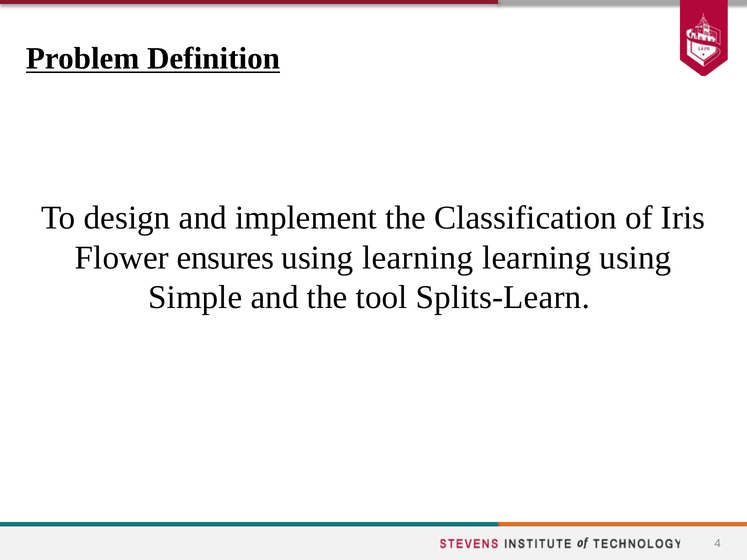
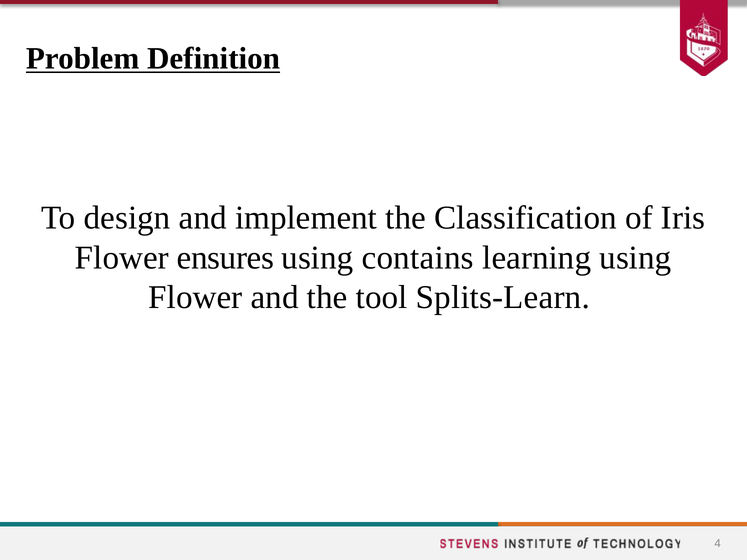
using learning: learning -> contains
Simple at (195, 298): Simple -> Flower
